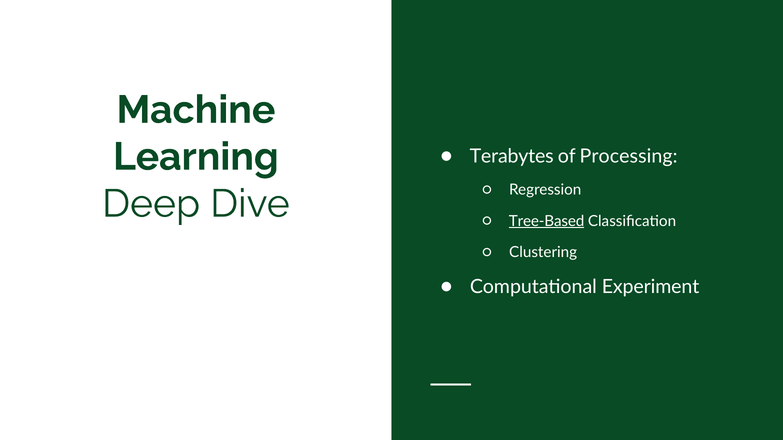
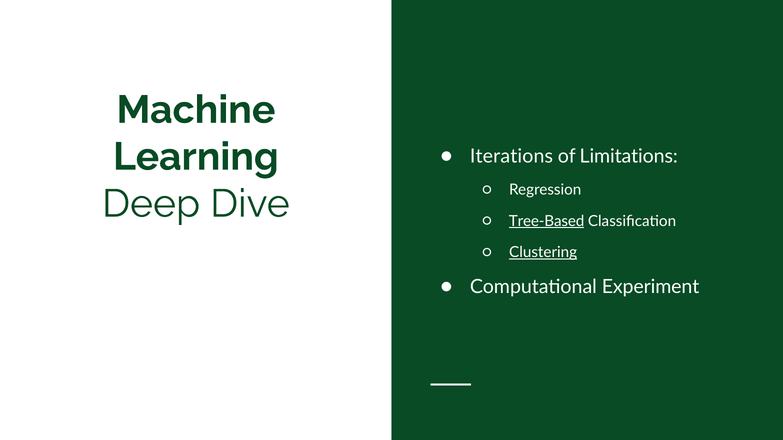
Terabytes: Terabytes -> Iterations
Processing: Processing -> Limitations
Clustering underline: none -> present
